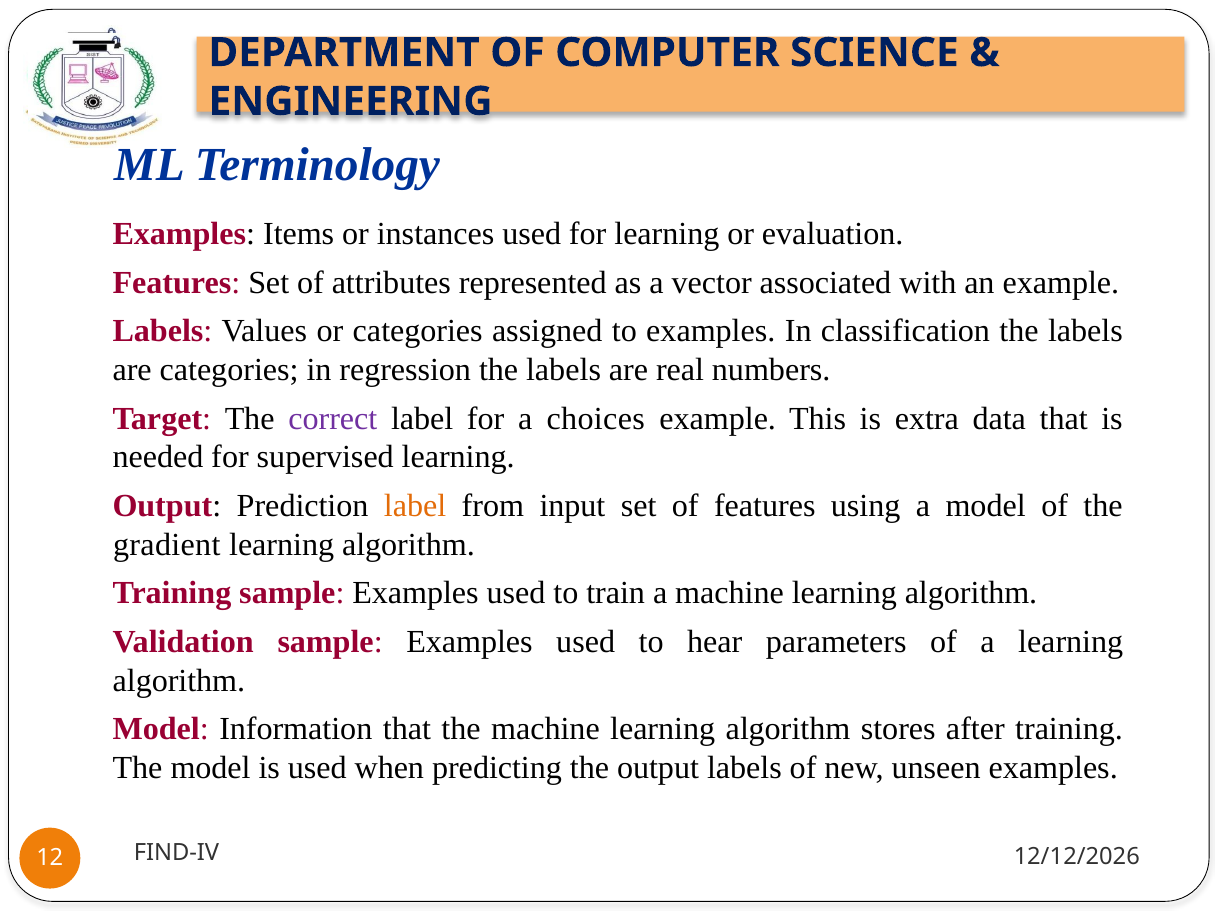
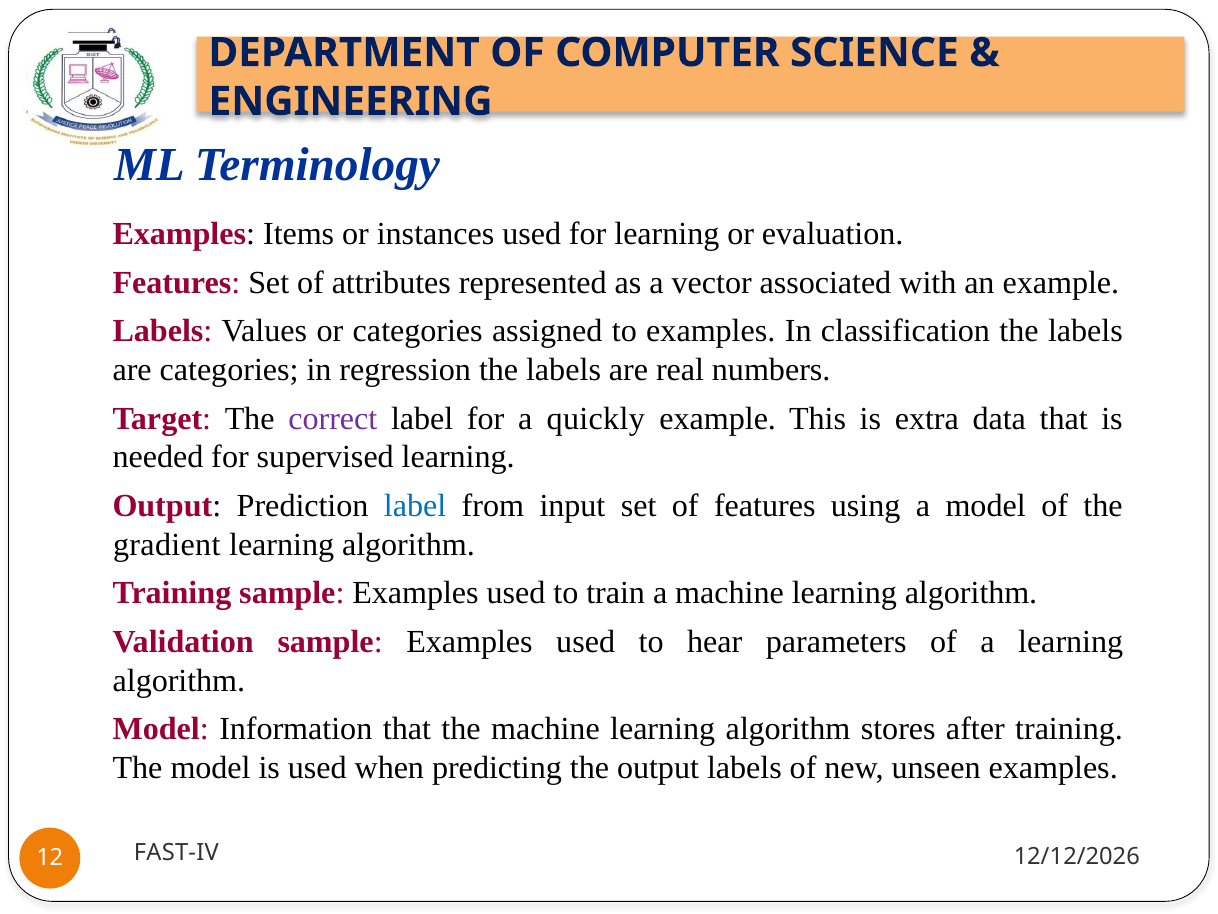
choices: choices -> quickly
label at (415, 506) colour: orange -> blue
FIND-IV: FIND-IV -> FAST-IV
